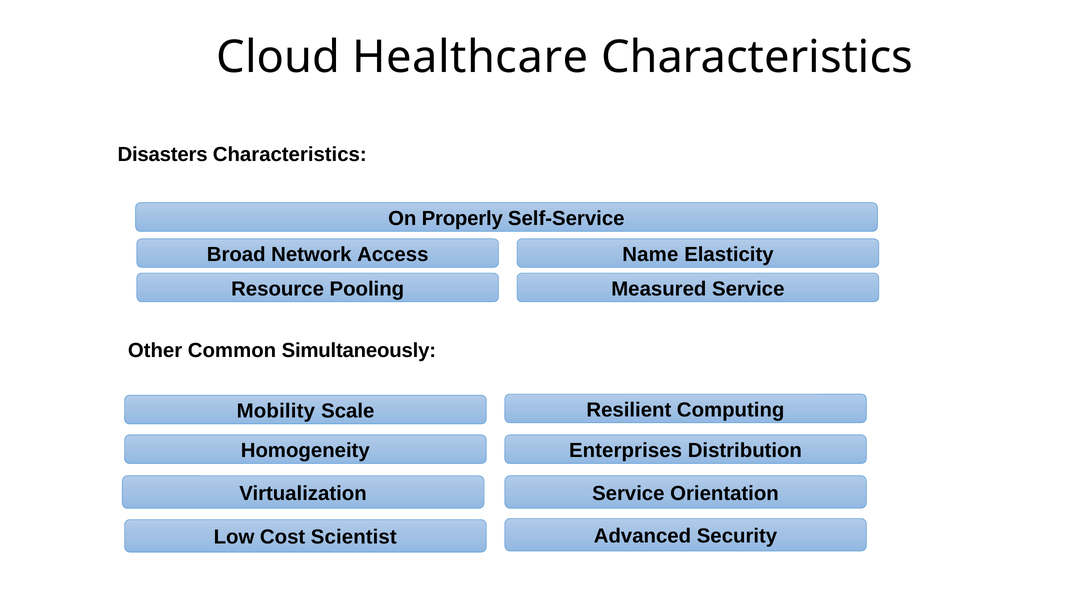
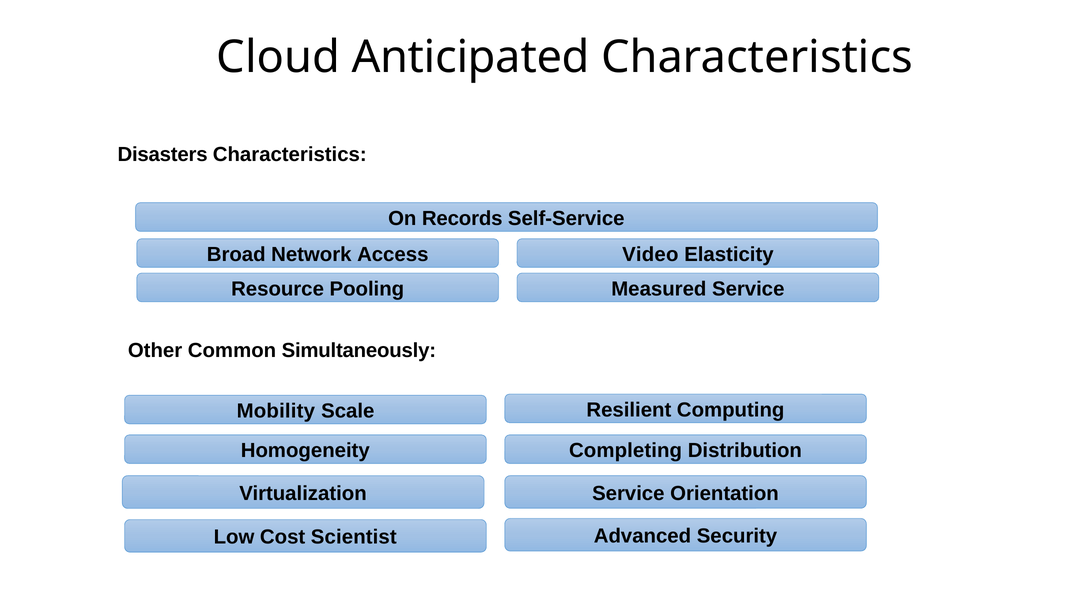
Healthcare: Healthcare -> Anticipated
Properly: Properly -> Records
Name: Name -> Video
Enterprises: Enterprises -> Completing
